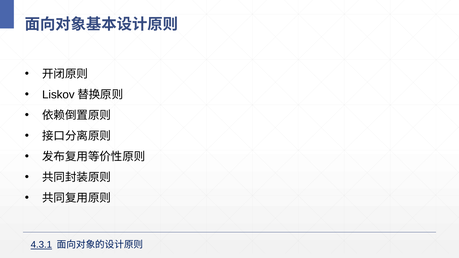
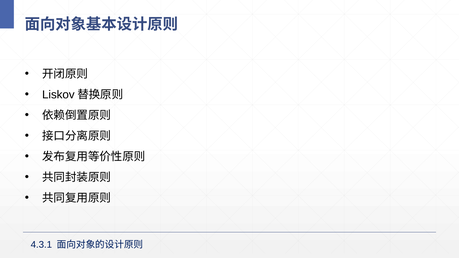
4.3.1 underline: present -> none
